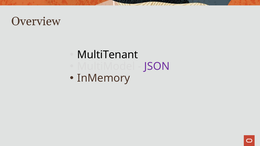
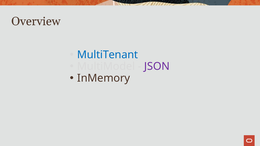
MultiTenant colour: black -> blue
